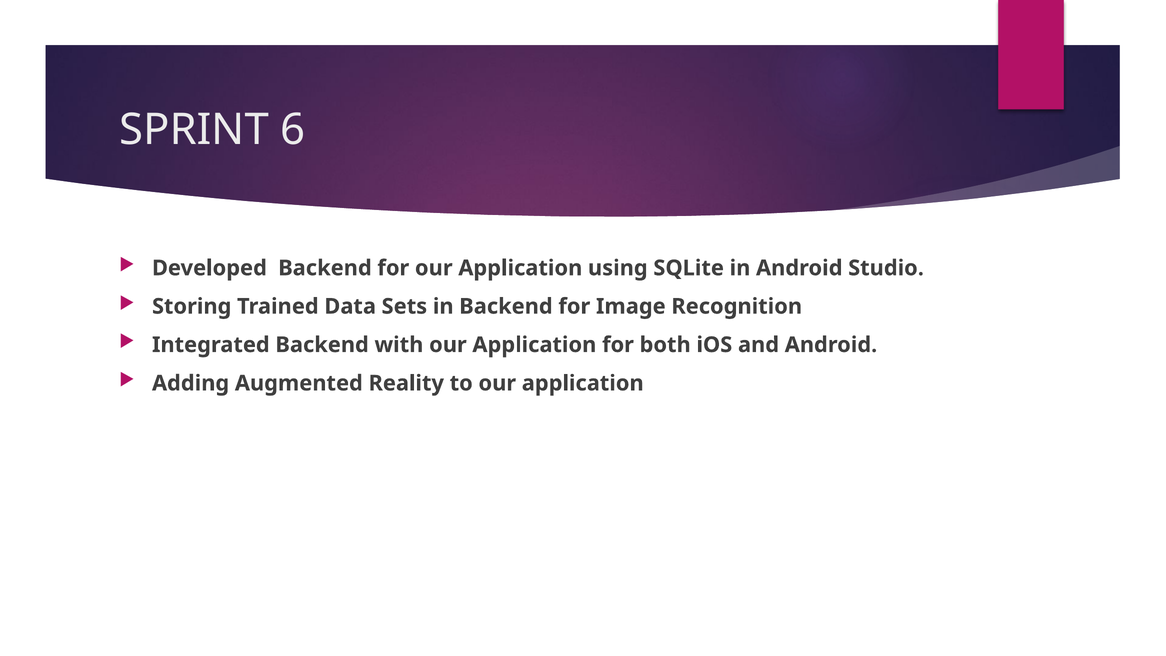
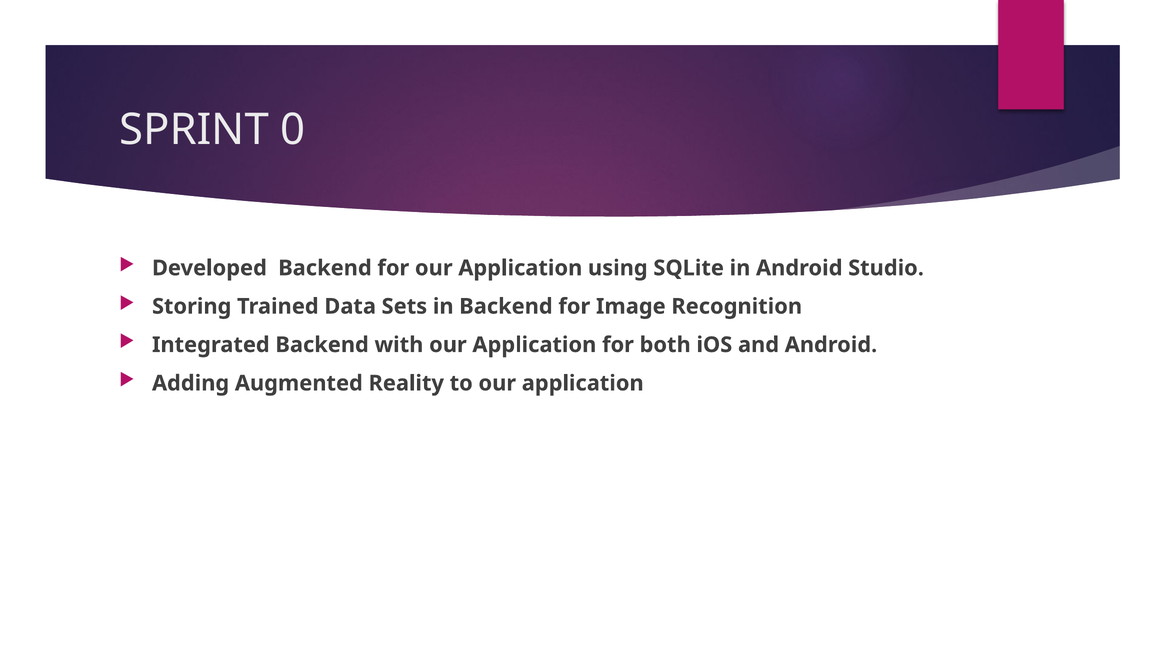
6: 6 -> 0
